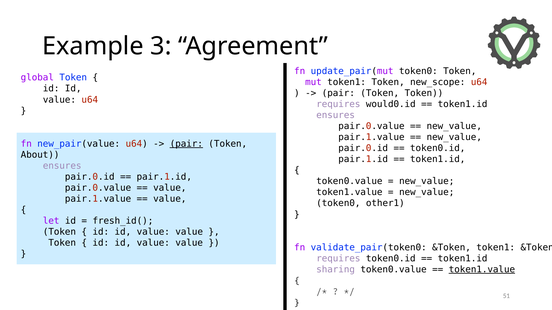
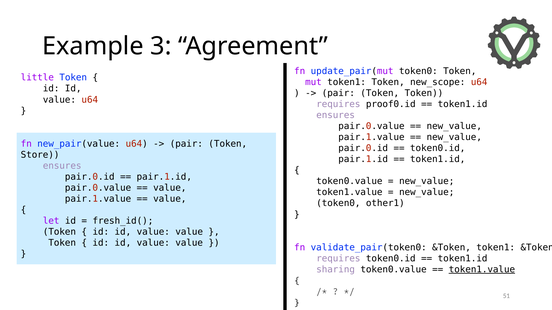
global: global -> little
would0.id: would0.id -> proof0.id
pair at (186, 144) underline: present -> none
About: About -> Store
